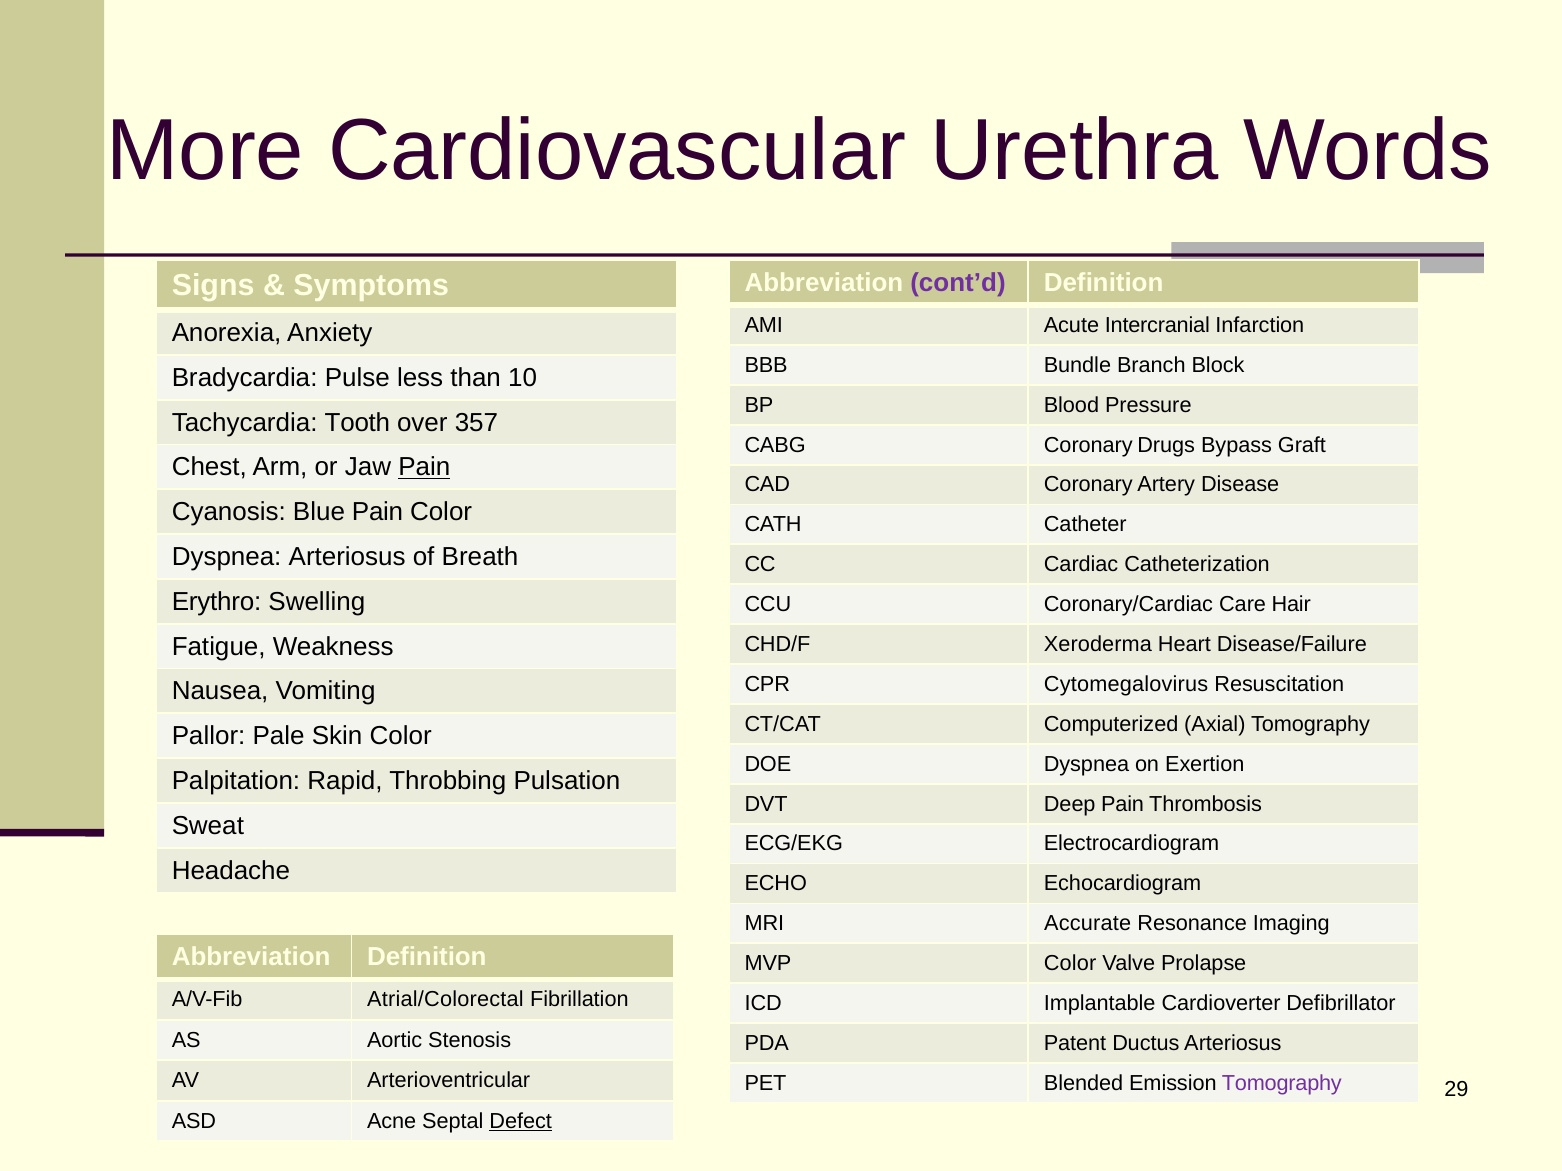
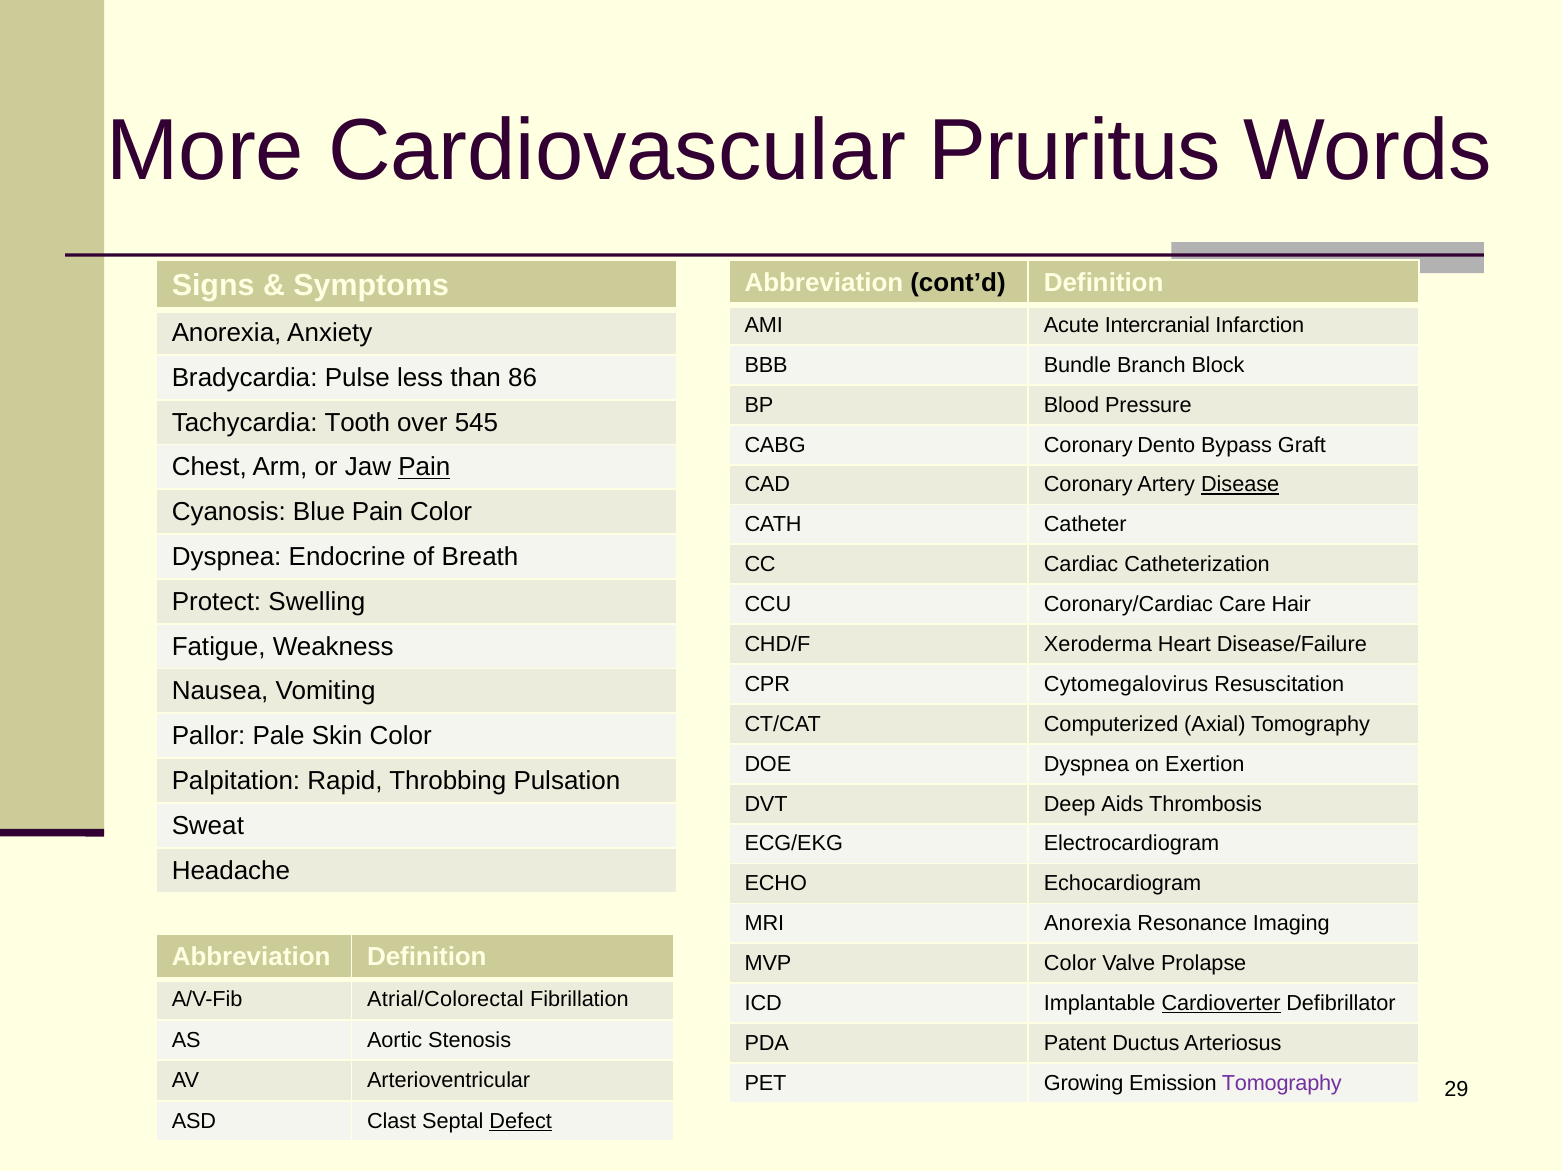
Urethra: Urethra -> Pruritus
cont’d colour: purple -> black
10: 10 -> 86
357: 357 -> 545
Drugs: Drugs -> Dento
Disease underline: none -> present
Dyspnea Arteriosus: Arteriosus -> Endocrine
Erythro: Erythro -> Protect
Deep Pain: Pain -> Aids
MRI Accurate: Accurate -> Anorexia
Cardioverter underline: none -> present
Blended: Blended -> Growing
Acne: Acne -> Clast
